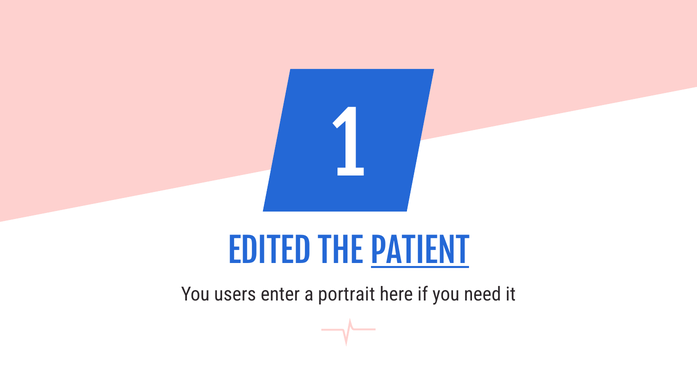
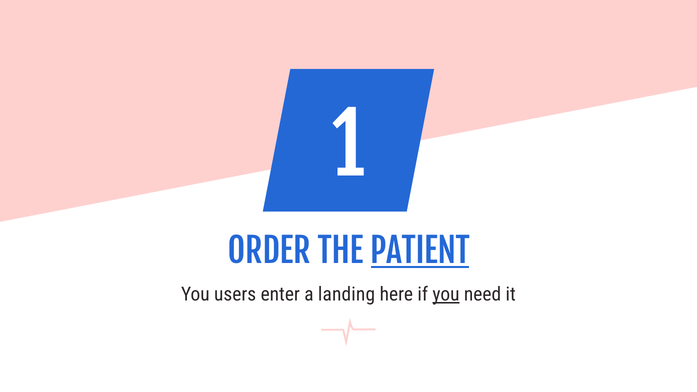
EDITED: EDITED -> ORDER
portrait: portrait -> landing
you at (446, 294) underline: none -> present
